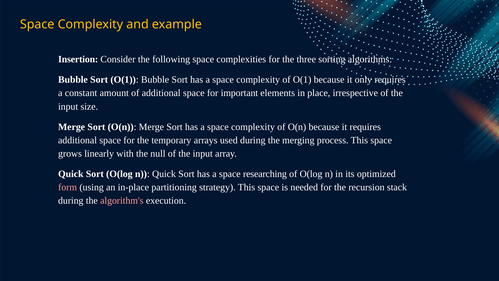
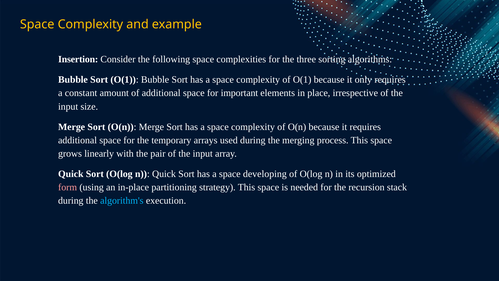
null: null -> pair
researching: researching -> developing
algorithm's colour: pink -> light blue
